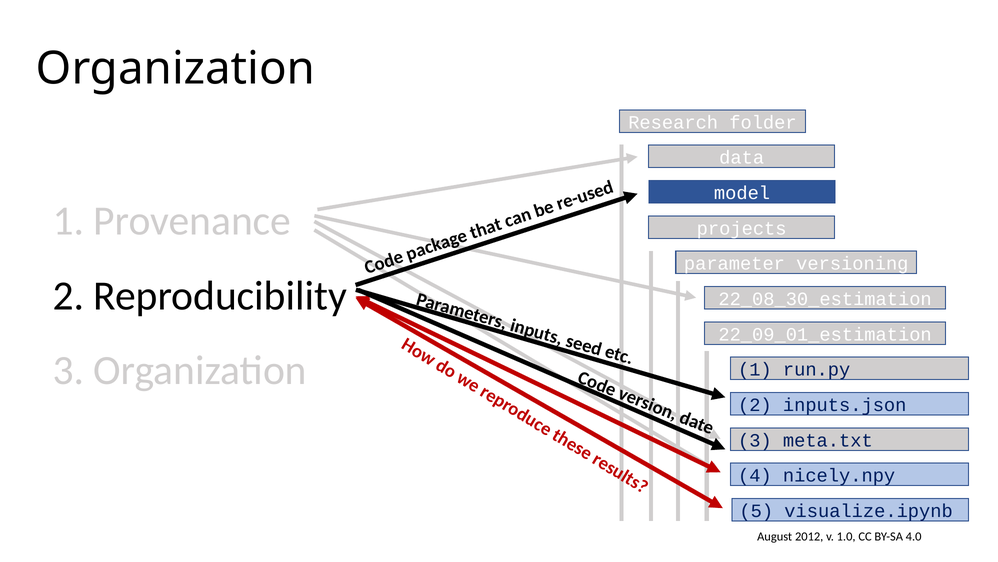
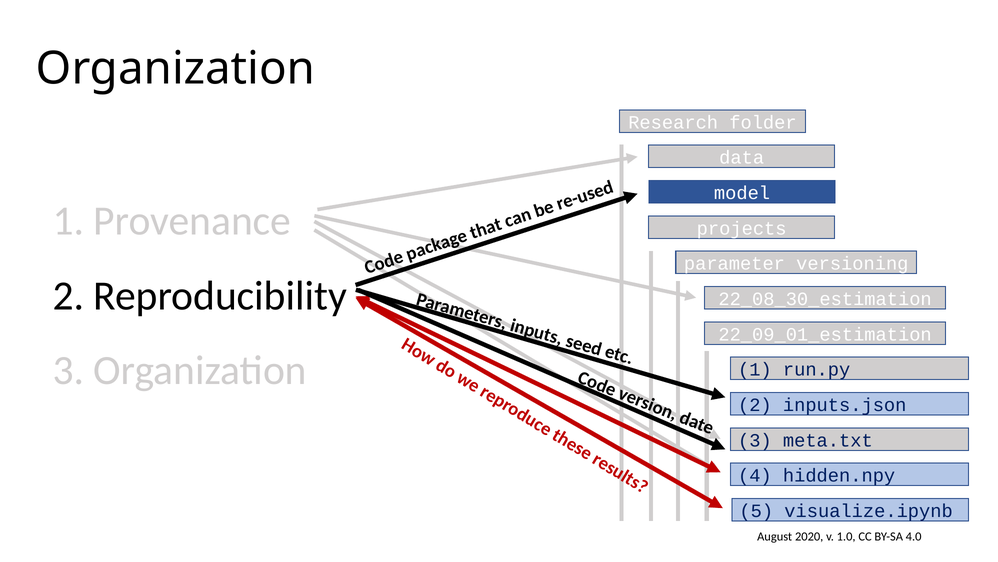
nicely.npy: nicely.npy -> hidden.npy
2012: 2012 -> 2020
